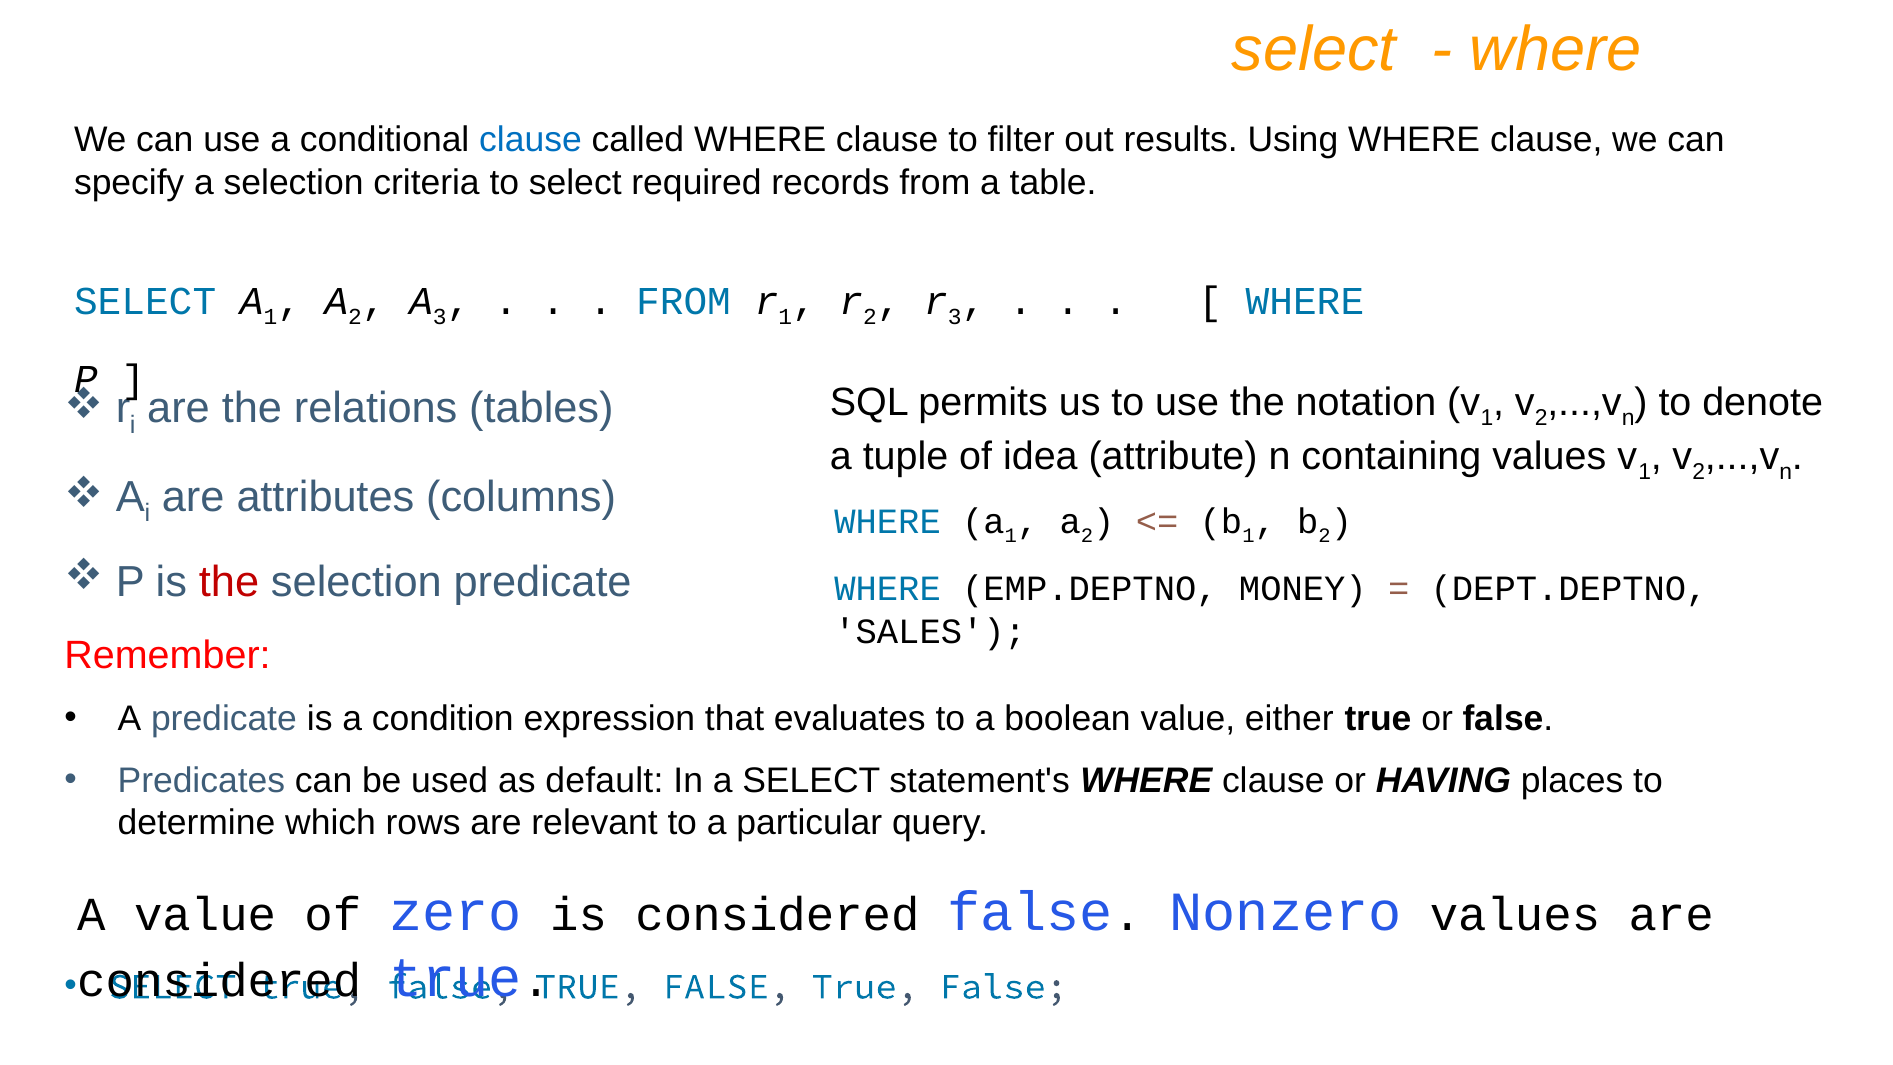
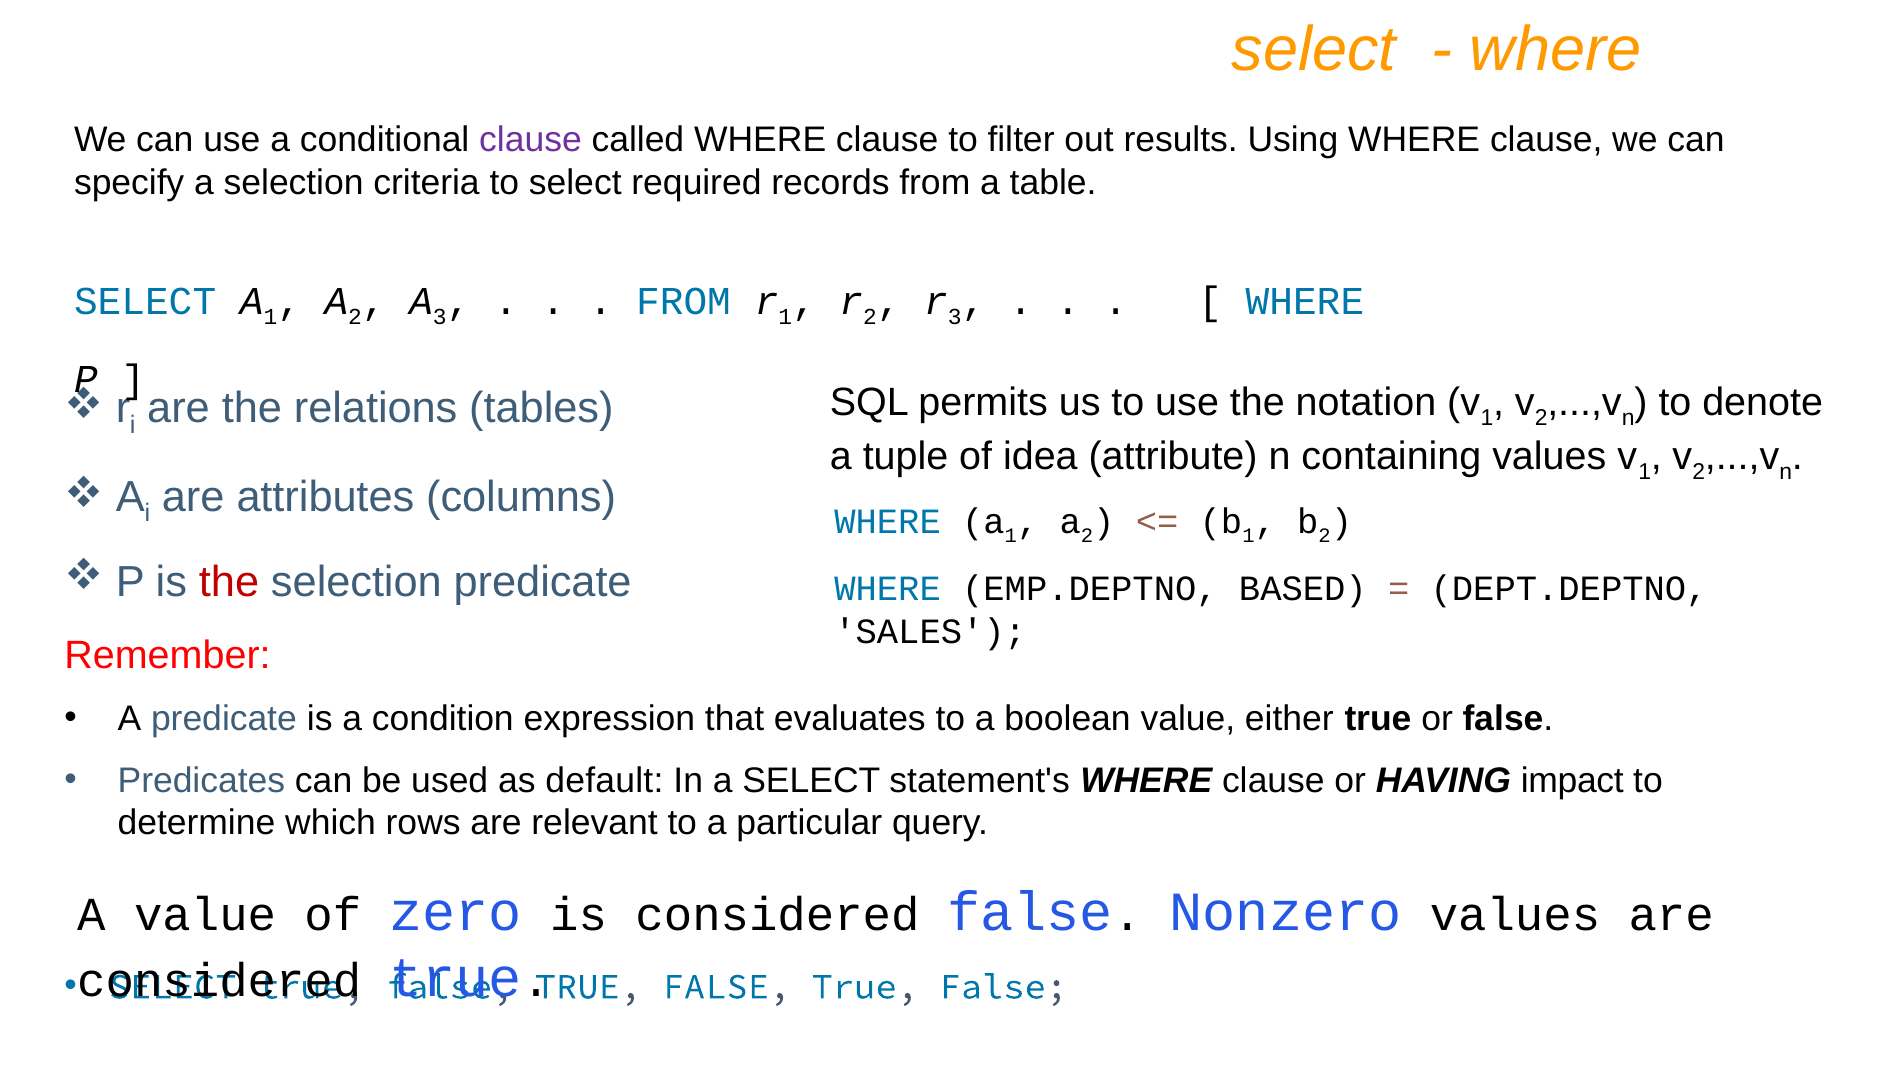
clause at (530, 140) colour: blue -> purple
MONEY: MONEY -> BASED
places: places -> impact
